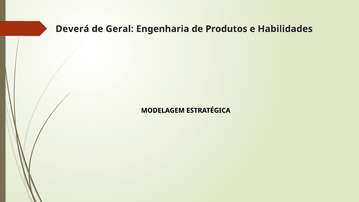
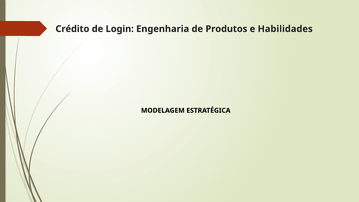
Deverá: Deverá -> Crédito
Geral: Geral -> Login
